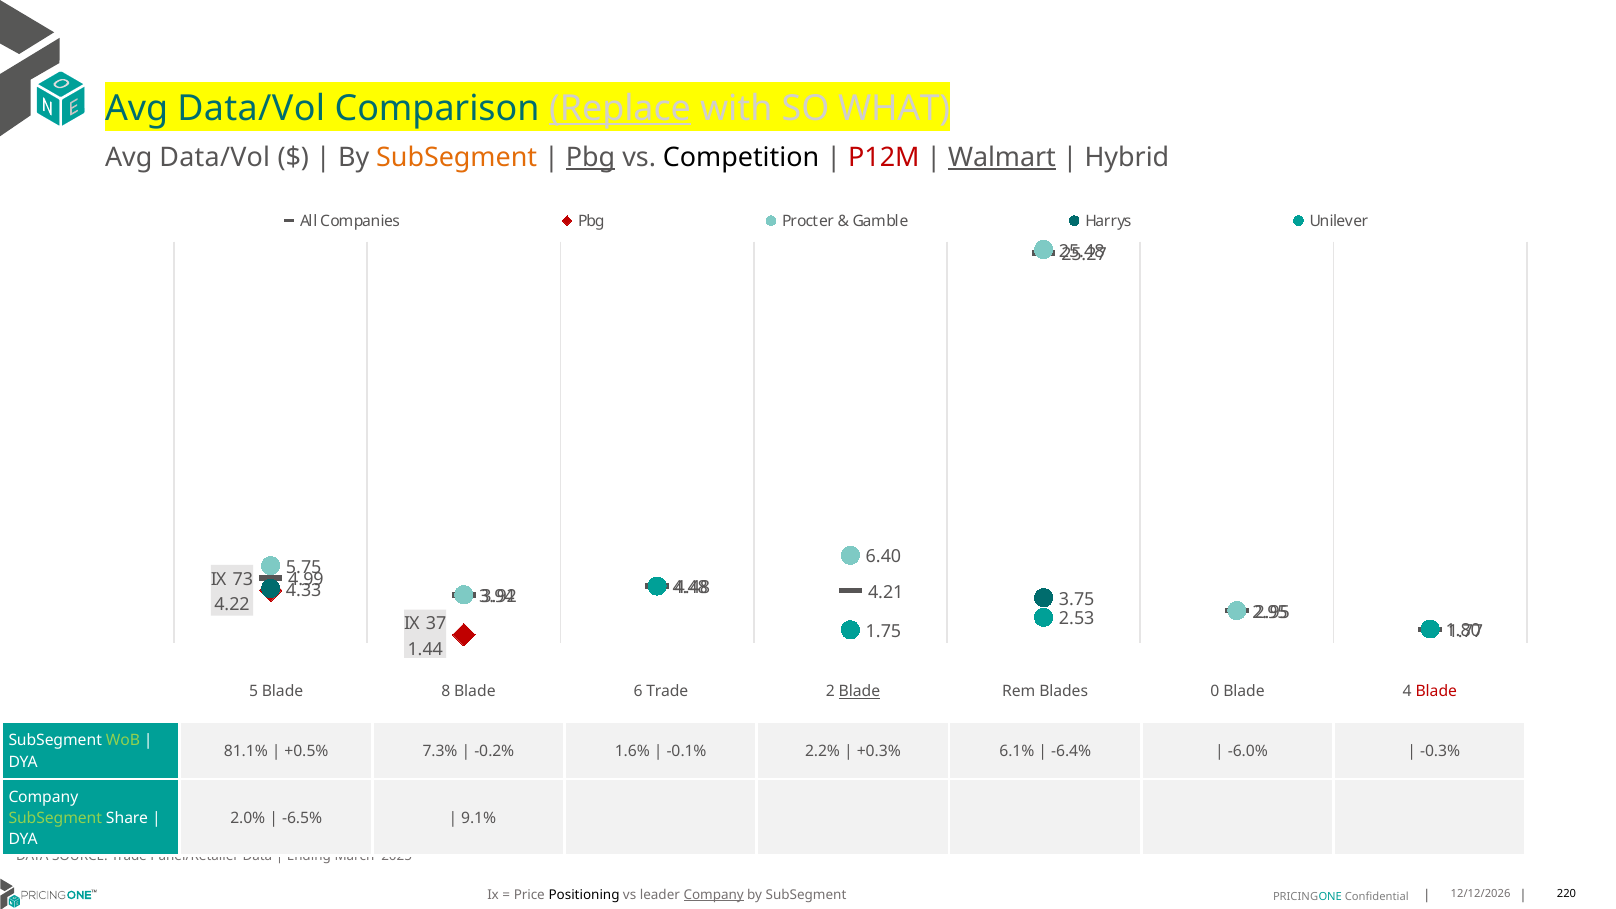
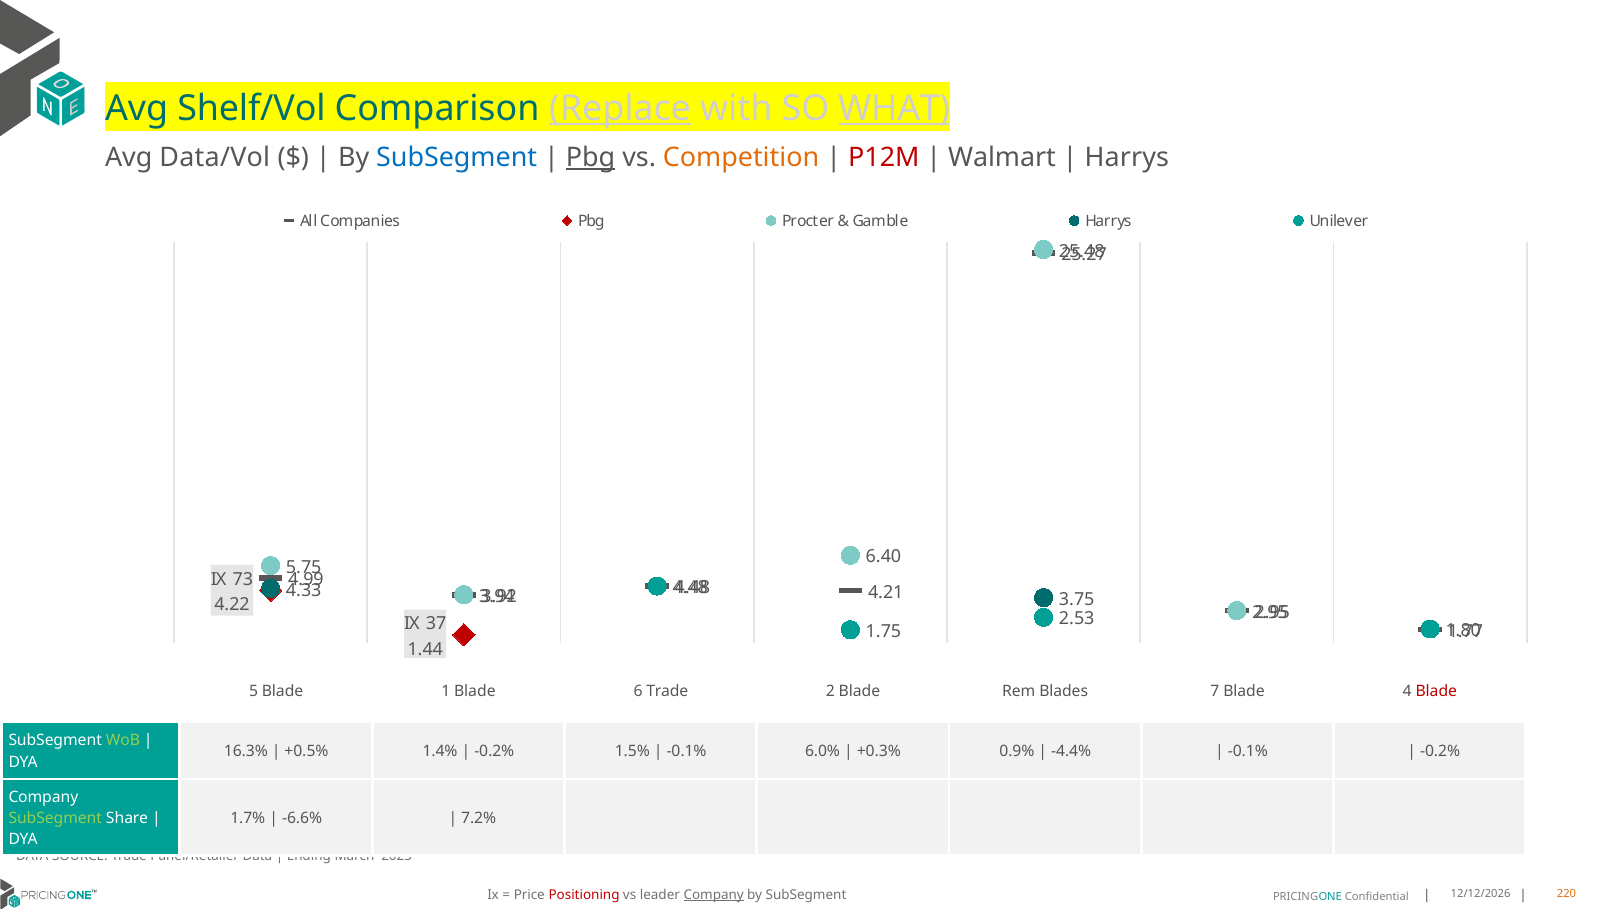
Data/Vol at (251, 109): Data/Vol -> Shelf/Vol
WHAT underline: none -> present
SubSegment at (457, 158) colour: orange -> blue
Competition colour: black -> orange
Walmart underline: present -> none
Hybrid at (1127, 158): Hybrid -> Harrys
8: 8 -> 1
Blade at (859, 692) underline: present -> none
0: 0 -> 7
81.1%: 81.1% -> 16.3%
7.3%: 7.3% -> 1.4%
1.6%: 1.6% -> 1.5%
2.2%: 2.2% -> 6.0%
6.1%: 6.1% -> 0.9%
-6.4%: -6.4% -> -4.4%
-6.0% at (1248, 751): -6.0% -> -0.1%
-0.3% at (1440, 751): -0.3% -> -0.2%
2.0%: 2.0% -> 1.7%
-6.5%: -6.5% -> -6.6%
9.1%: 9.1% -> 7.2%
Positioning colour: black -> red
220 colour: black -> orange
